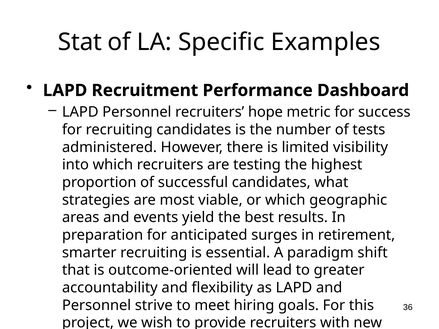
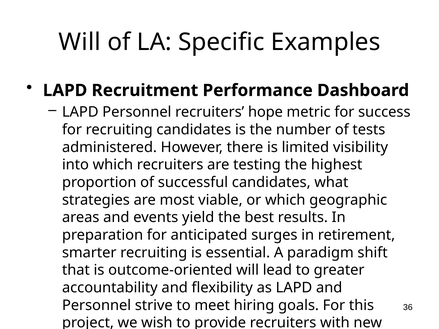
Stat at (80, 42): Stat -> Will
